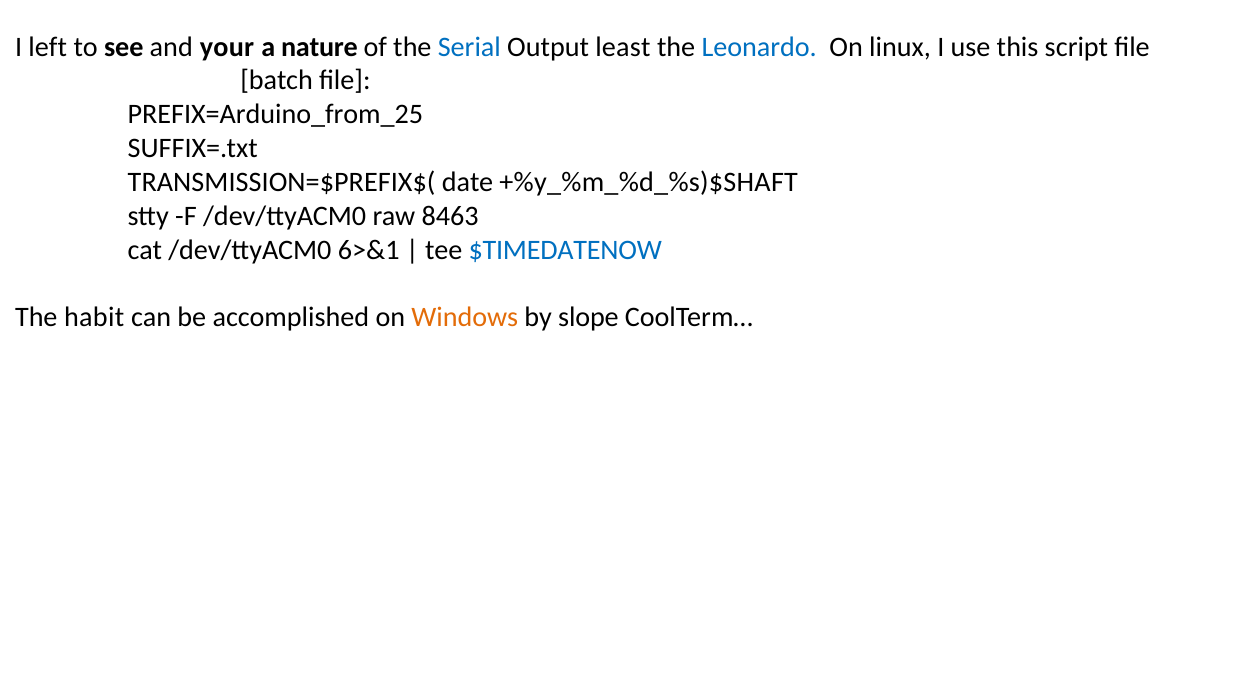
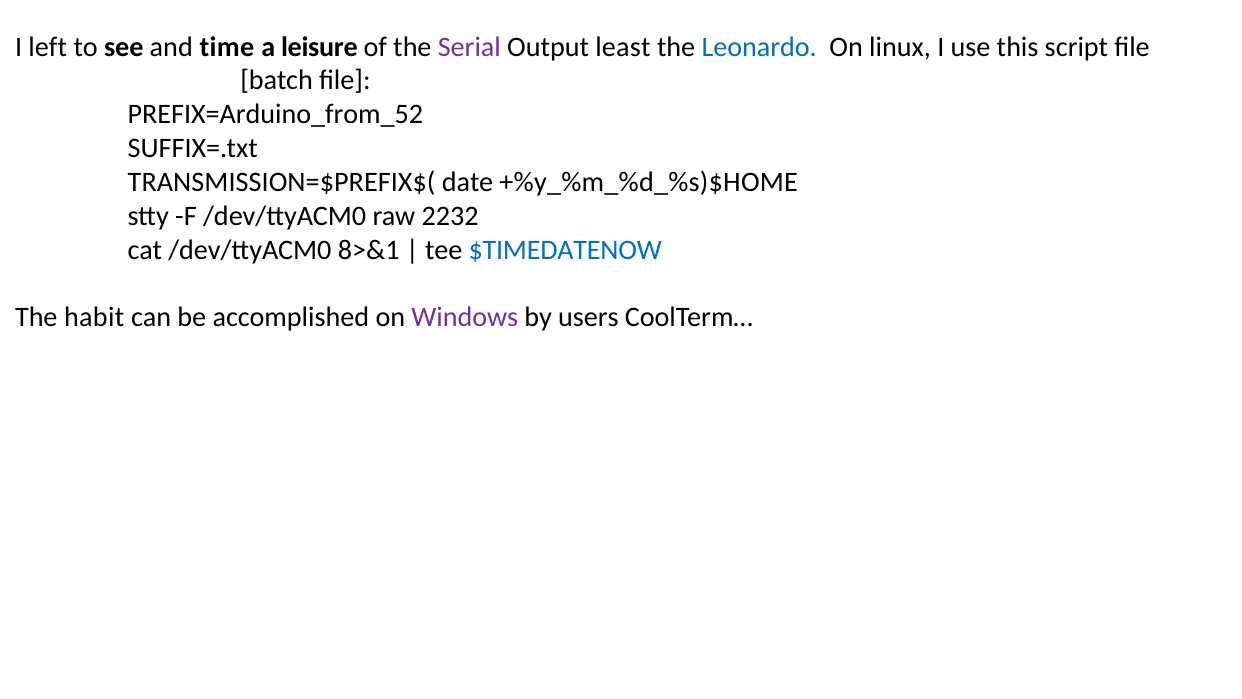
your: your -> time
nature: nature -> leisure
Serial colour: blue -> purple
PREFIX=Arduino_from_25: PREFIX=Arduino_from_25 -> PREFIX=Arduino_from_52
+%y_%m_%d_%s)$SHAFT: +%y_%m_%d_%s)$SHAFT -> +%y_%m_%d_%s)$HOME
8463: 8463 -> 2232
6>&1: 6>&1 -> 8>&1
Windows colour: orange -> purple
slope: slope -> users
